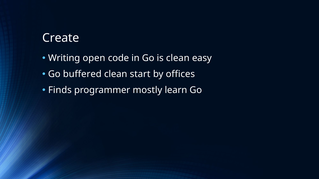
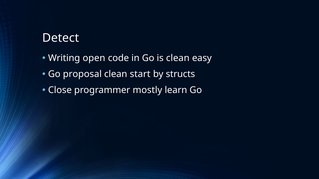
Create: Create -> Detect
buffered: buffered -> proposal
offices: offices -> structs
Finds: Finds -> Close
